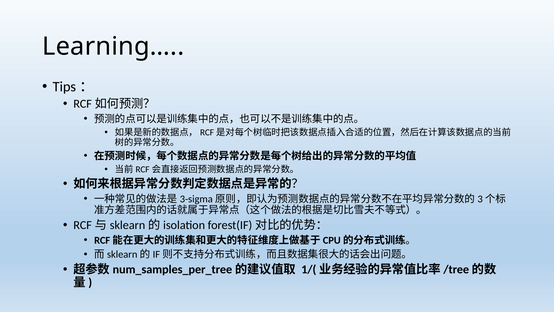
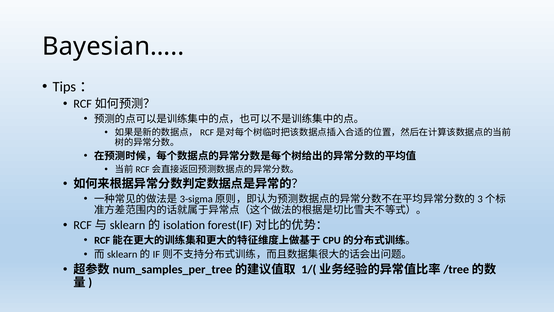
Learning…: Learning… -> Bayesian…
